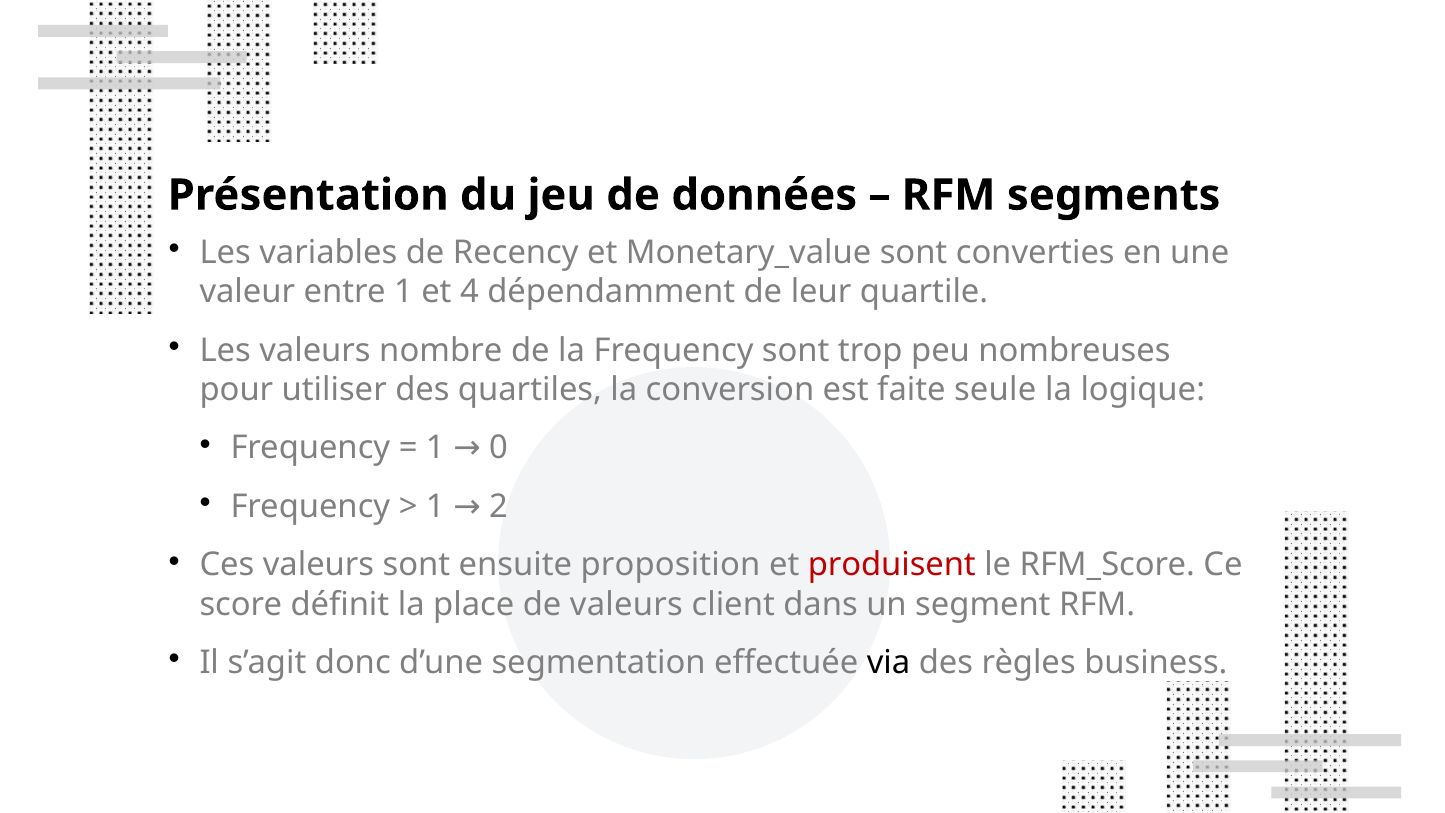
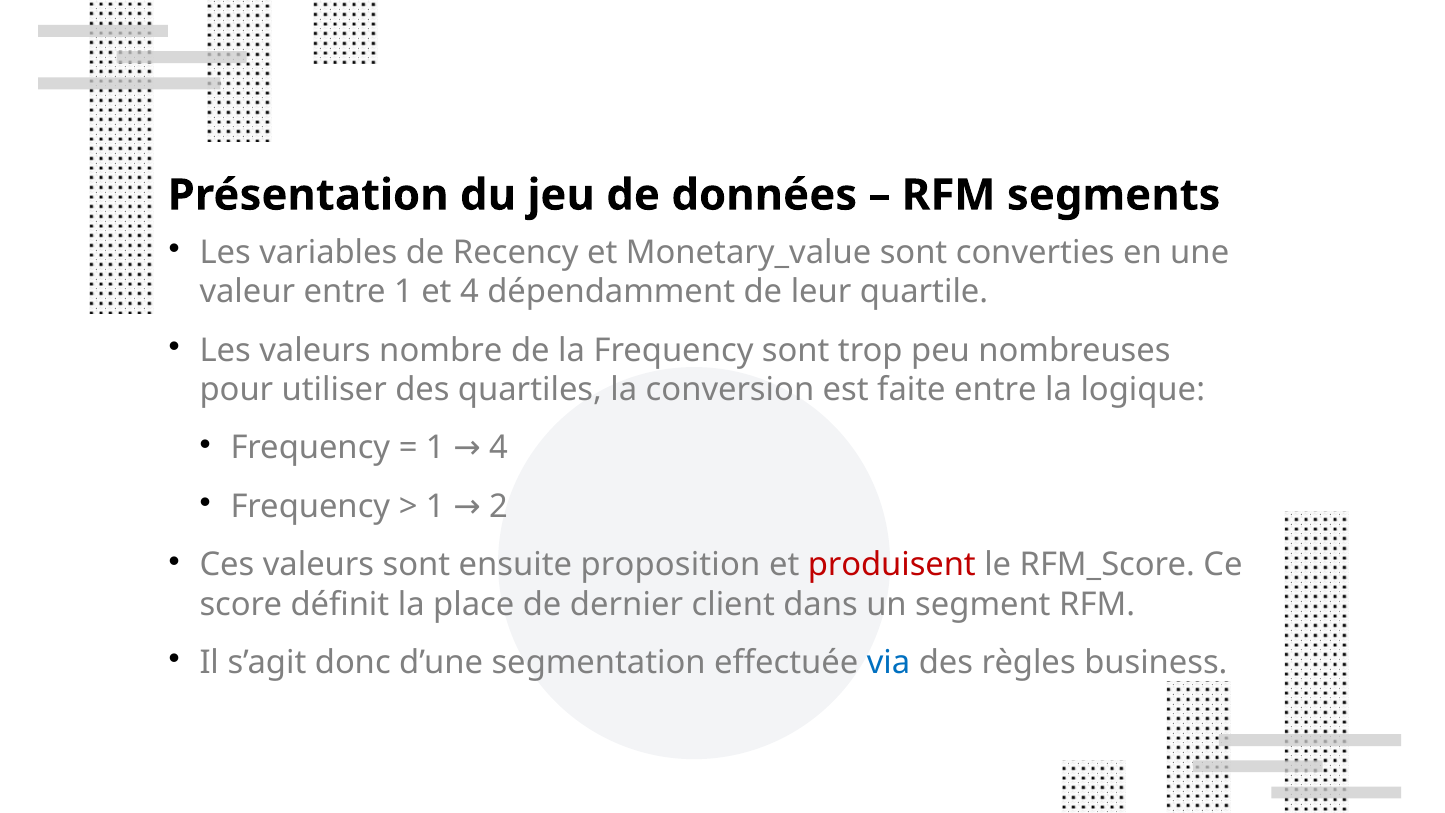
faite seule: seule -> entre
1 0: 0 -> 4
de valeurs: valeurs -> dernier
via colour: black -> blue
